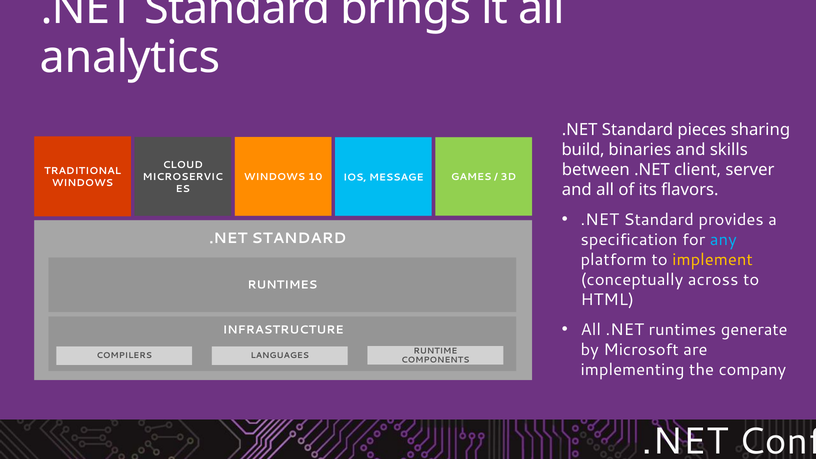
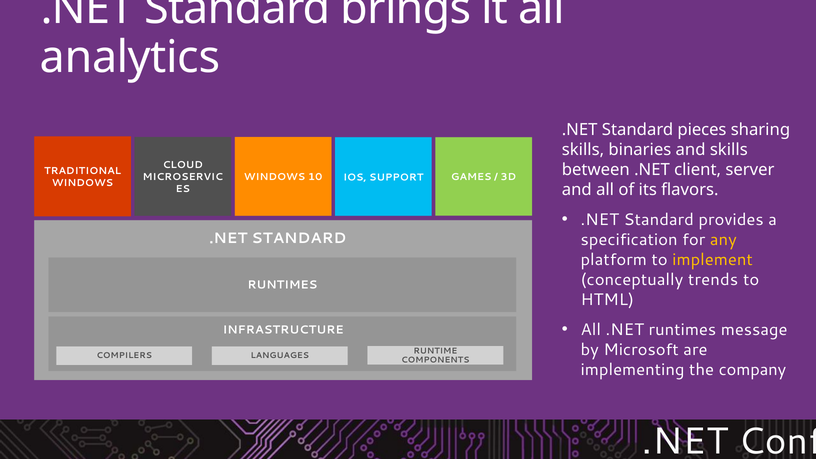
build at (583, 150): build -> skills
MESSAGE: MESSAGE -> SUPPORT
any colour: light blue -> yellow
across: across -> trends
generate: generate -> message
